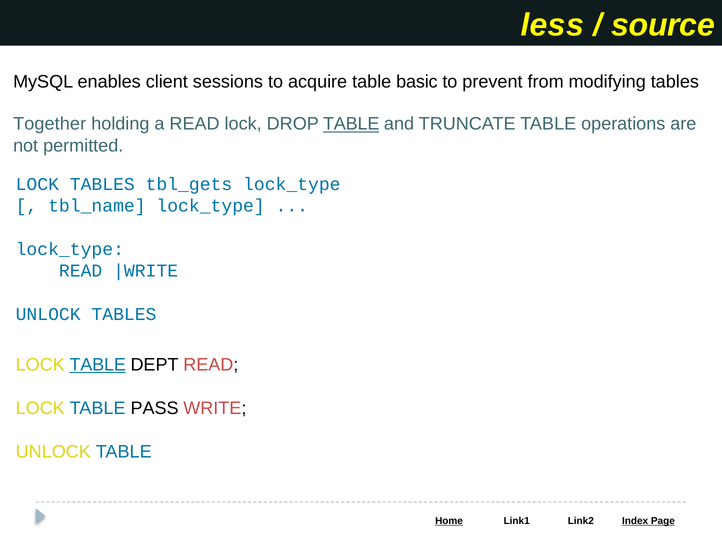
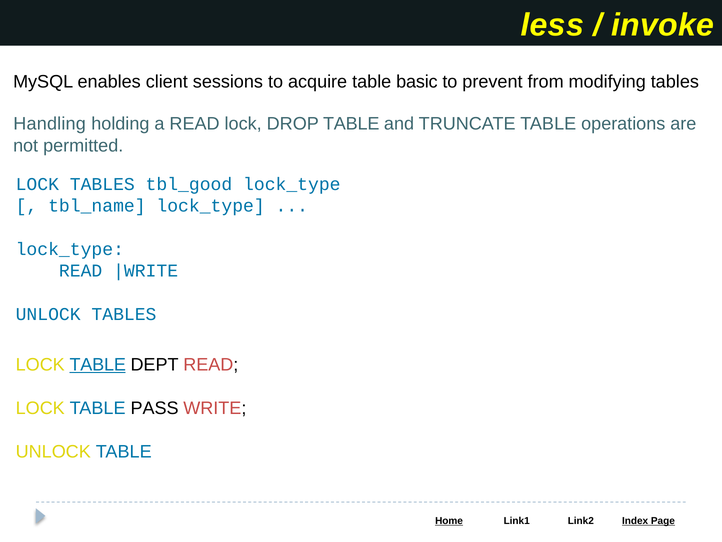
source: source -> invoke
Together: Together -> Handling
TABLE at (351, 124) underline: present -> none
tbl_gets: tbl_gets -> tbl_good
